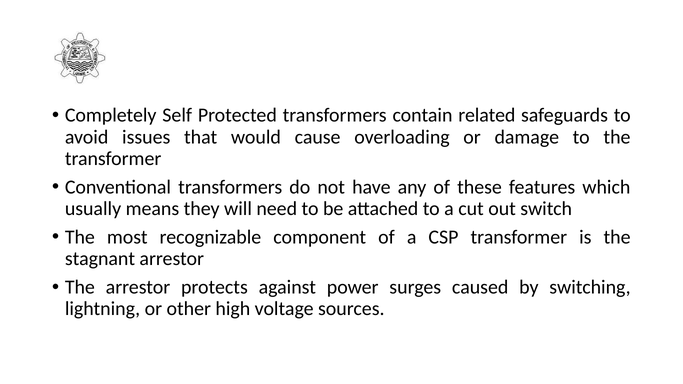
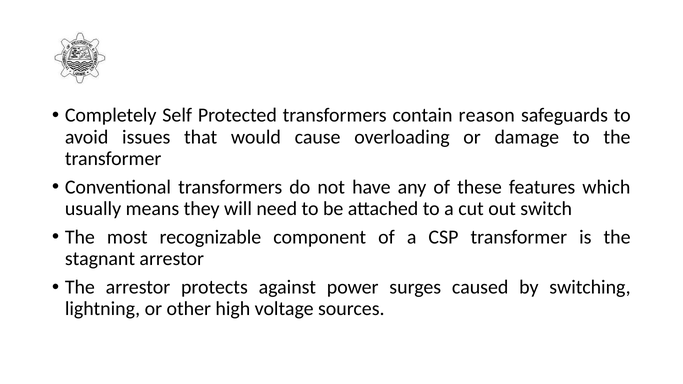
related: related -> reason
